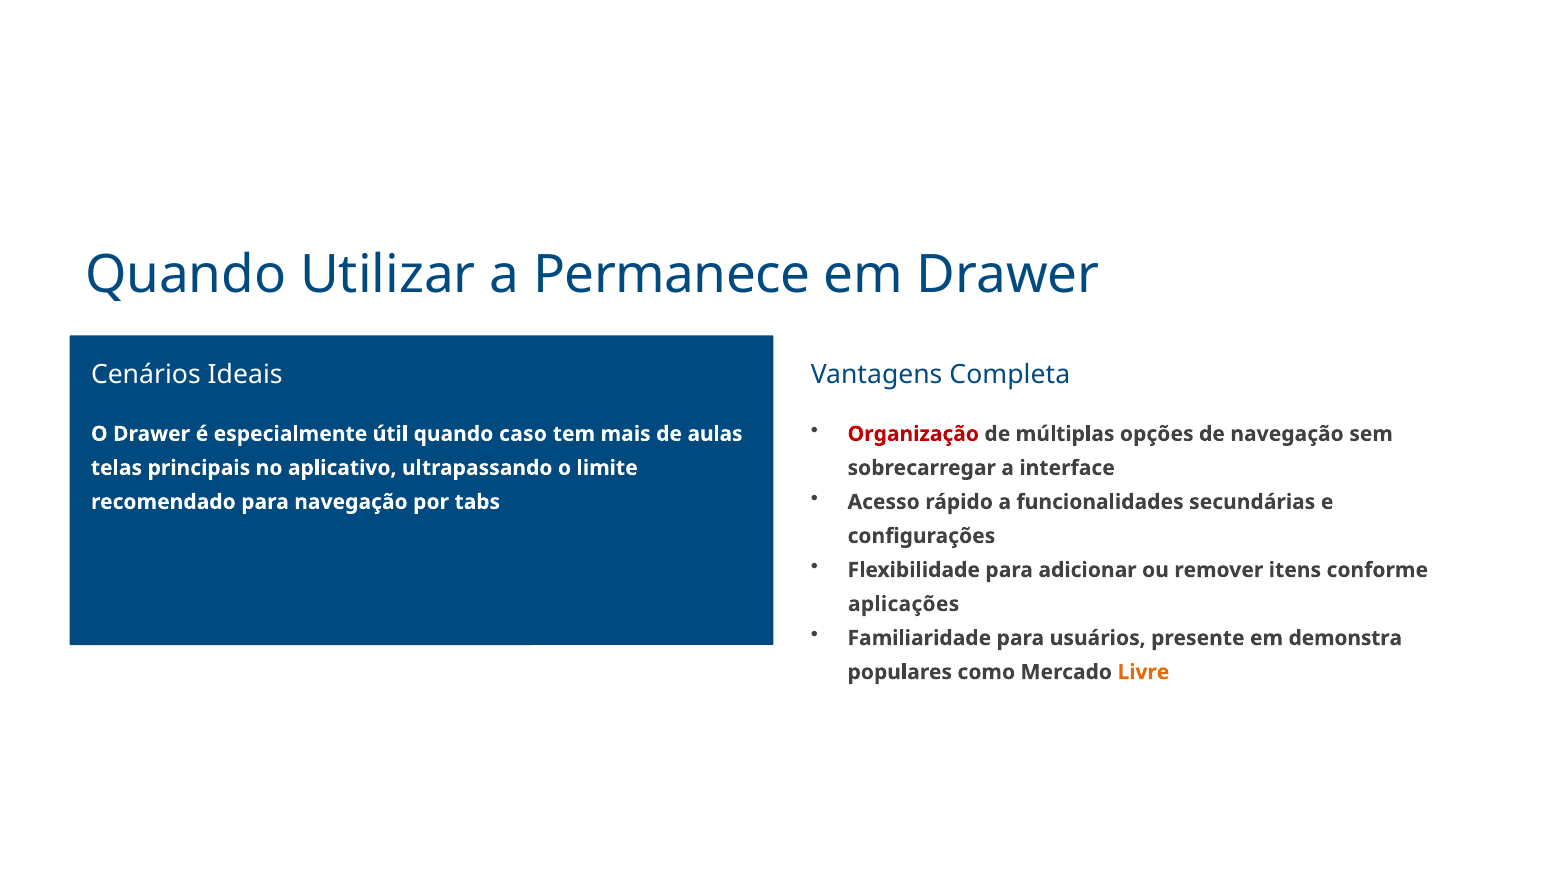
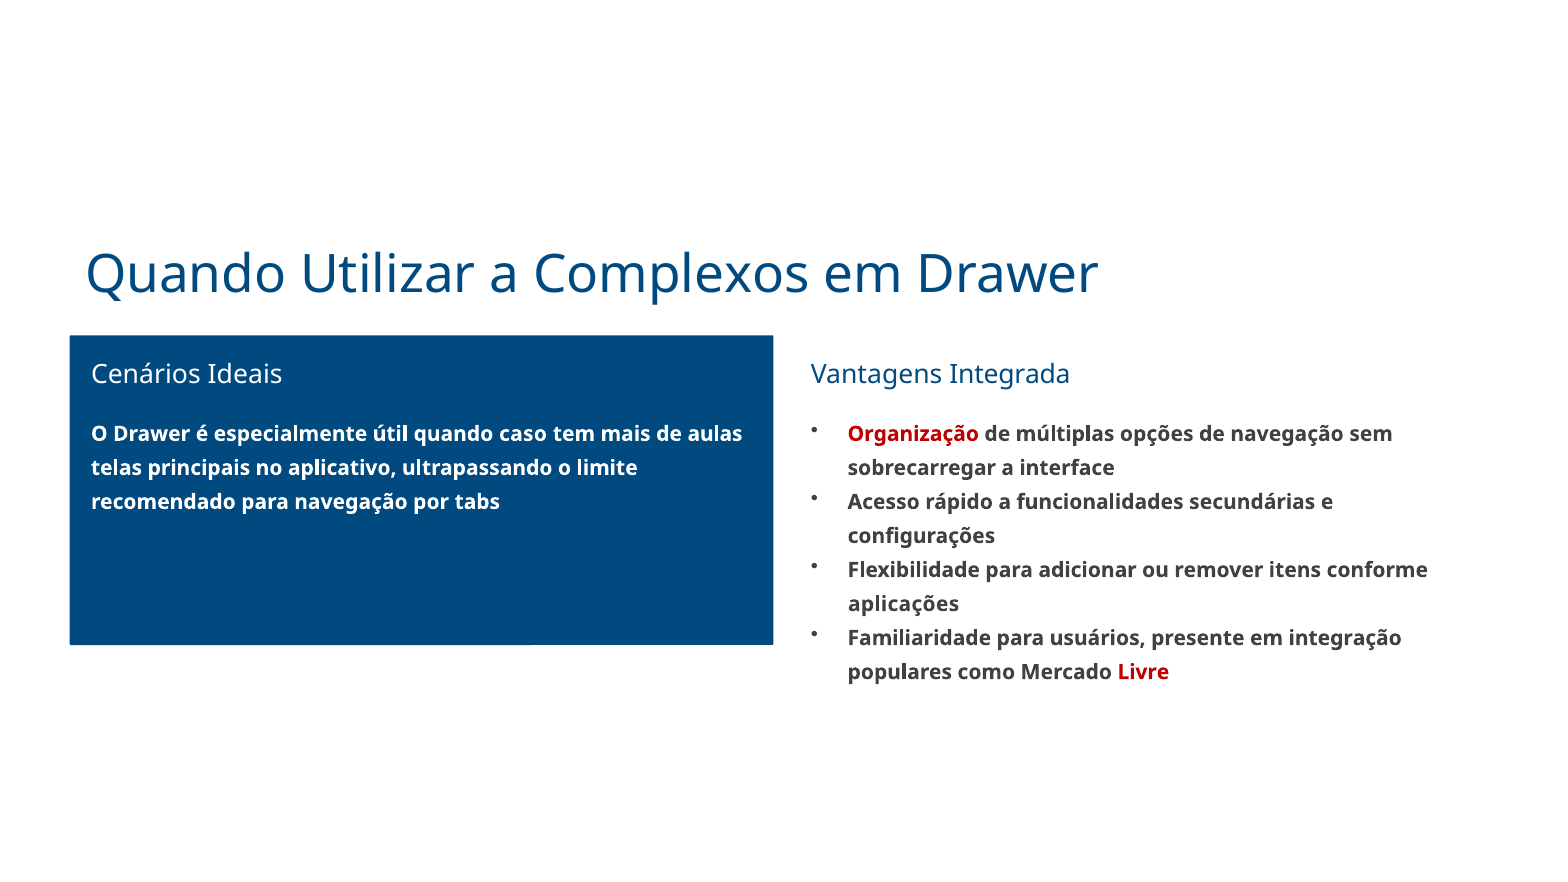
Permanece: Permanece -> Complexos
Completa: Completa -> Integrada
demonstra: demonstra -> integração
Livre colour: orange -> red
